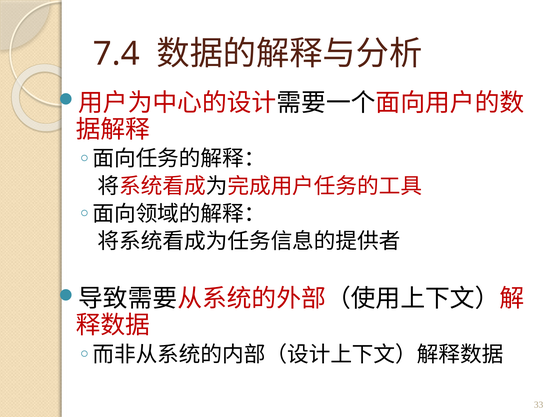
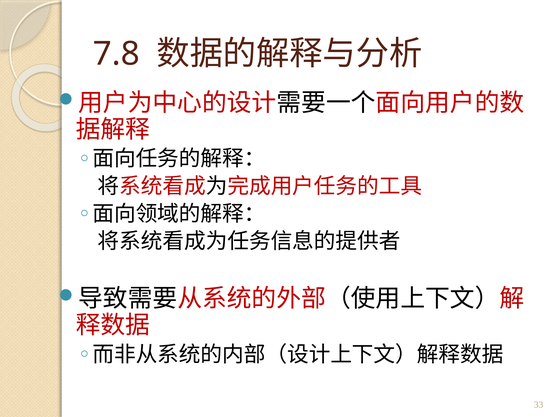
7.4: 7.4 -> 7.8
